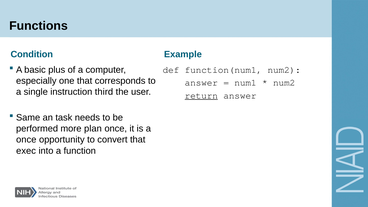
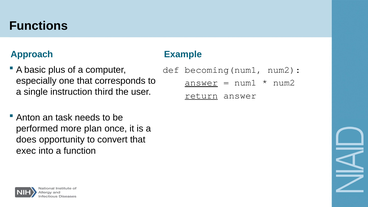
Condition: Condition -> Approach
function(num1: function(num1 -> becoming(num1
answer at (201, 83) underline: none -> present
Same: Same -> Anton
once at (26, 140): once -> does
